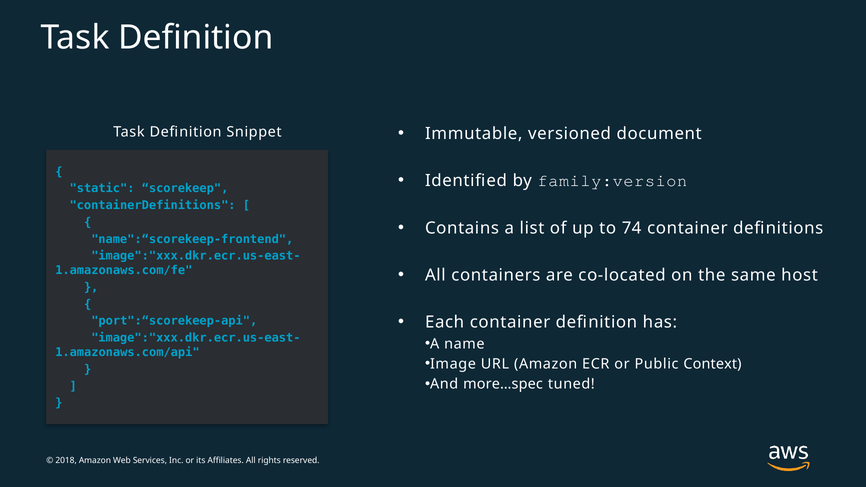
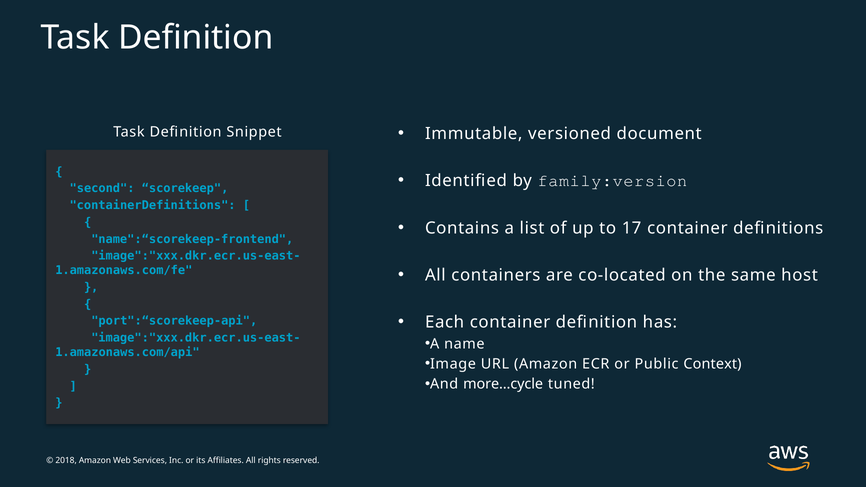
static: static -> second
74: 74 -> 17
more…spec: more…spec -> more…cycle
